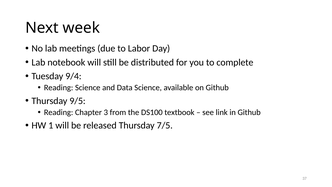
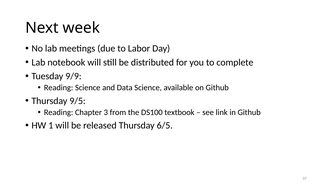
9/4: 9/4 -> 9/9
7/5: 7/5 -> 6/5
